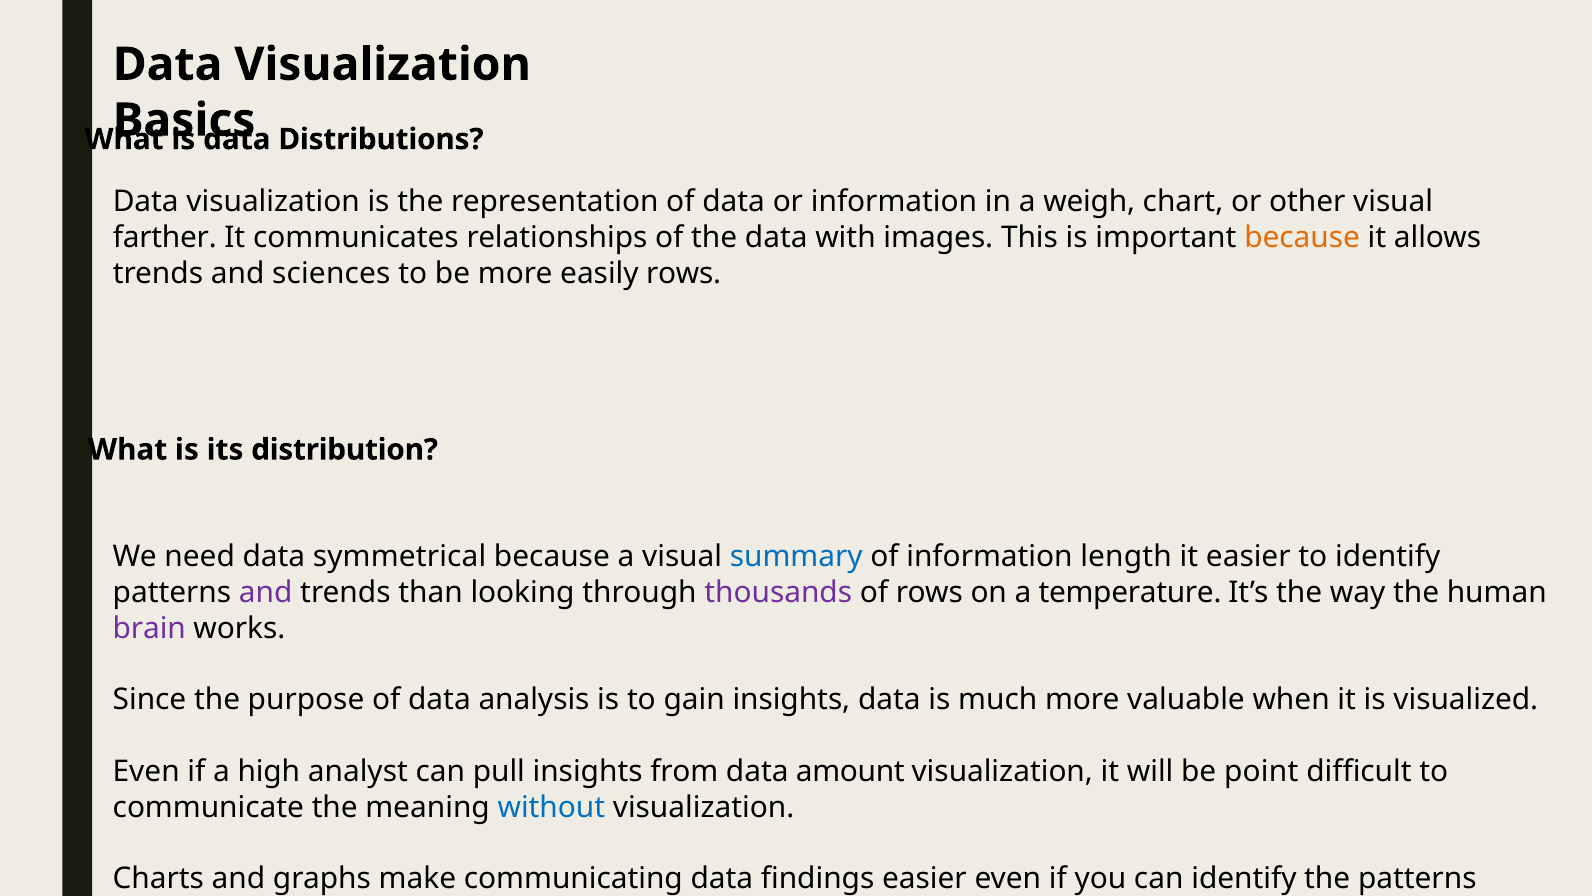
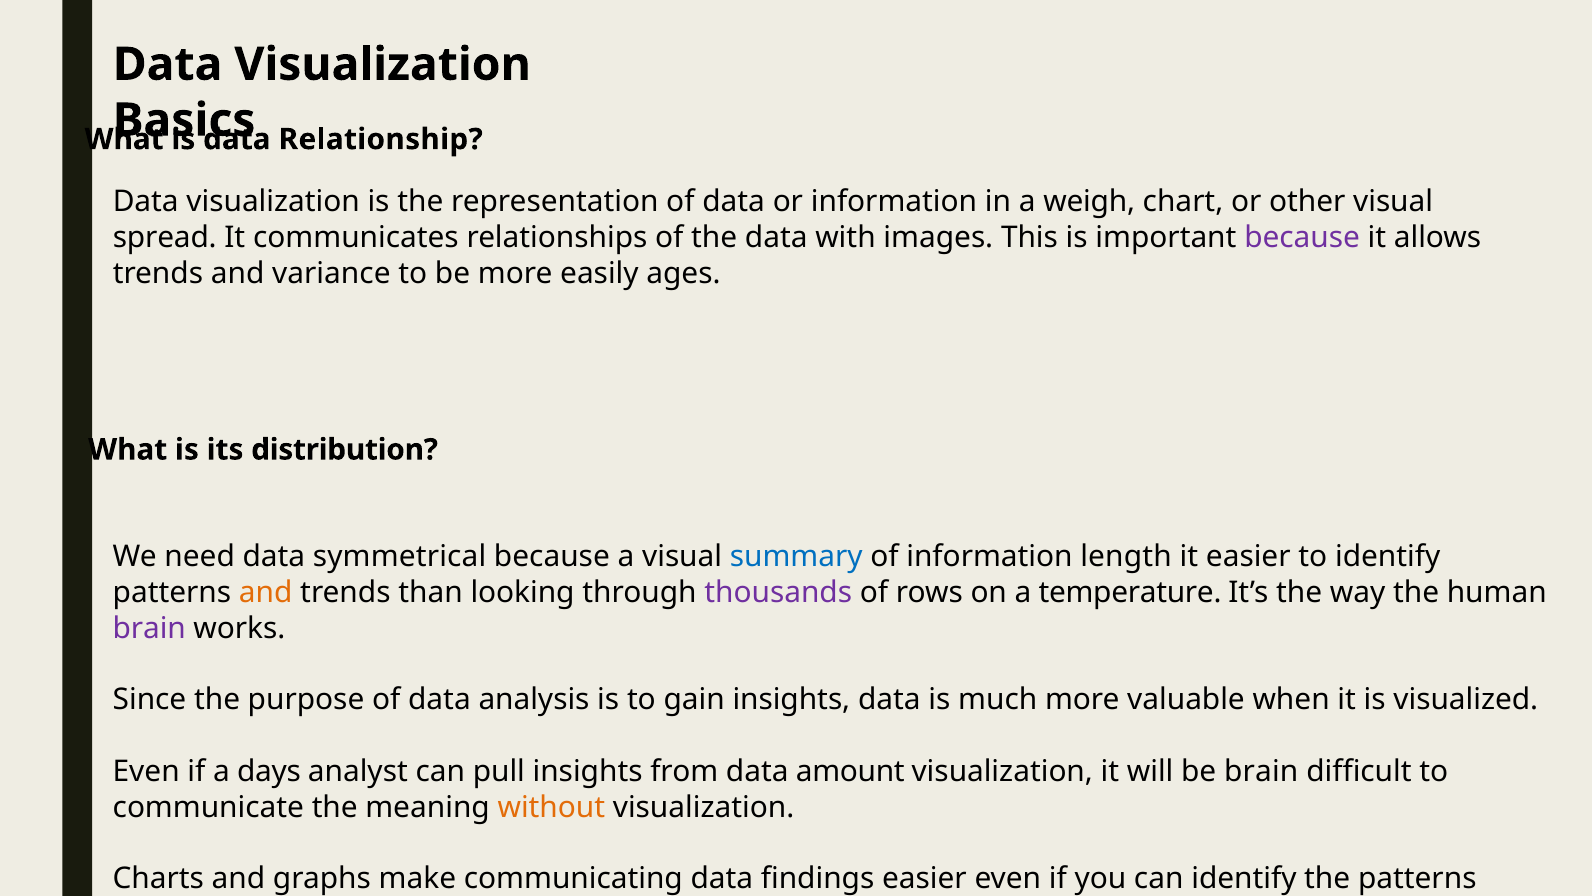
Distributions: Distributions -> Relationship
farther: farther -> spread
because at (1302, 238) colour: orange -> purple
sciences: sciences -> variance
easily rows: rows -> ages
and at (266, 592) colour: purple -> orange
high: high -> days
be point: point -> brain
without at (551, 807) colour: blue -> orange
